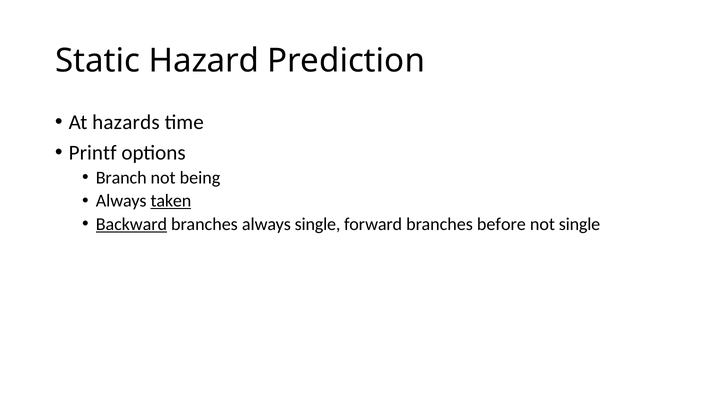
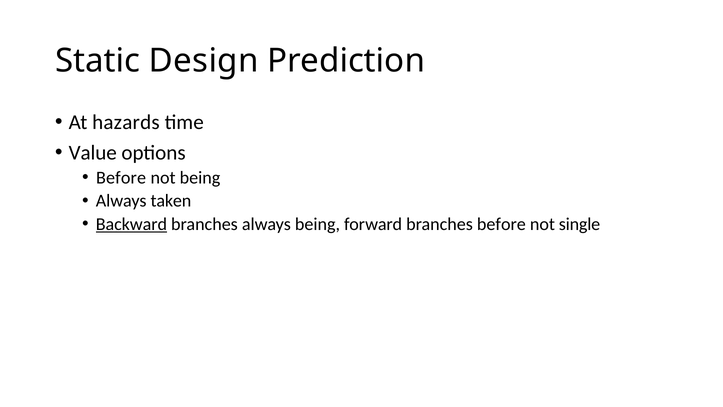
Hazard: Hazard -> Design
Printf: Printf -> Value
Branch at (121, 177): Branch -> Before
taken underline: present -> none
always single: single -> being
